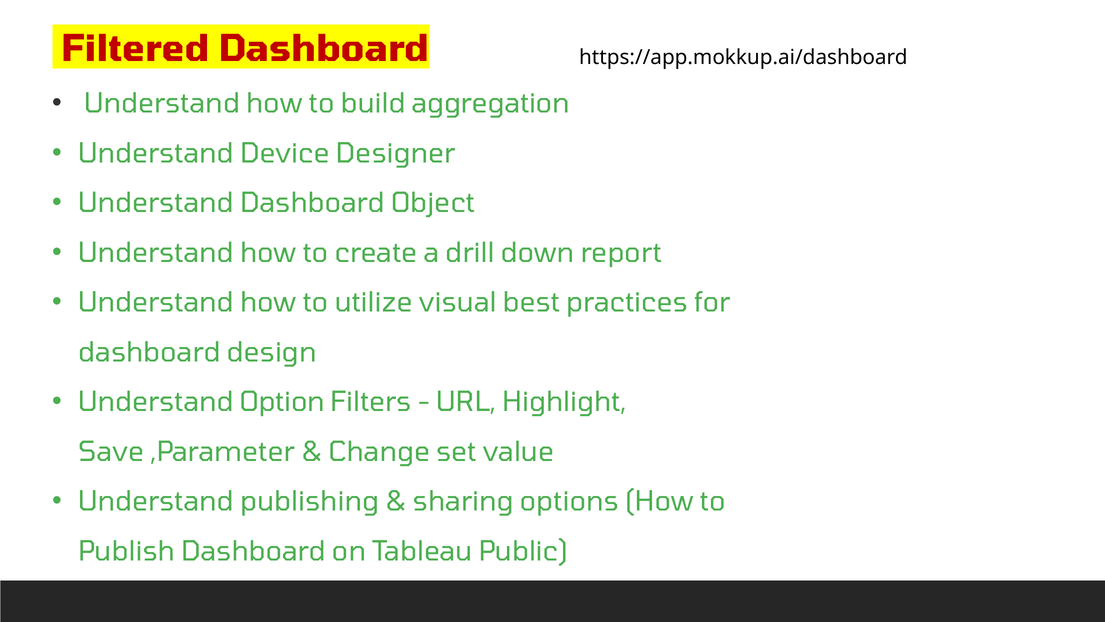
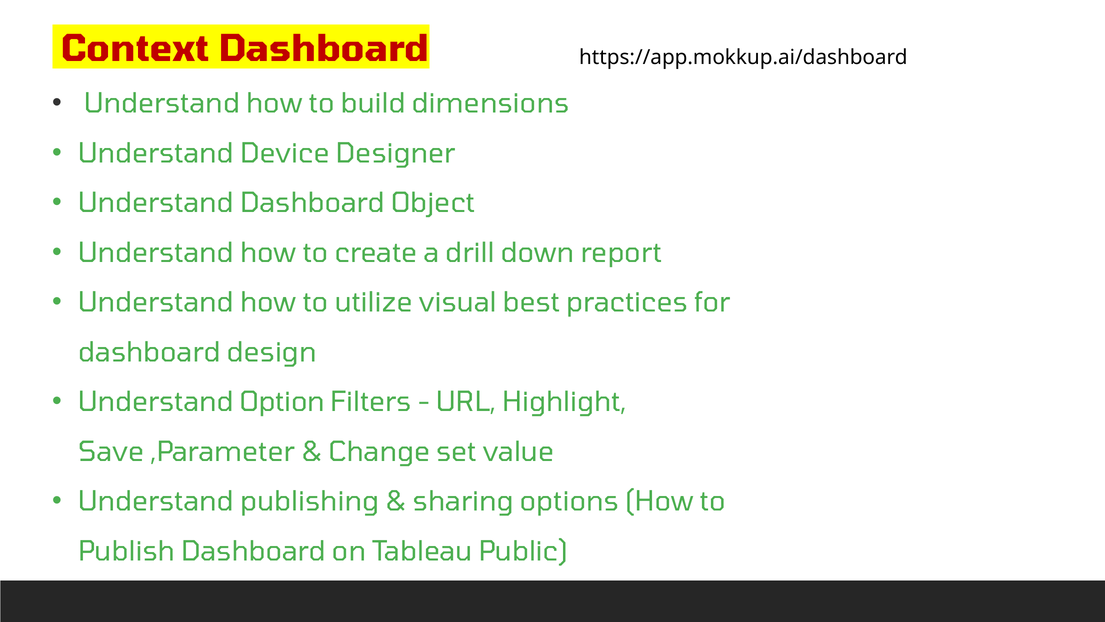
Filtered: Filtered -> Context
aggregation: aggregation -> dimensions
